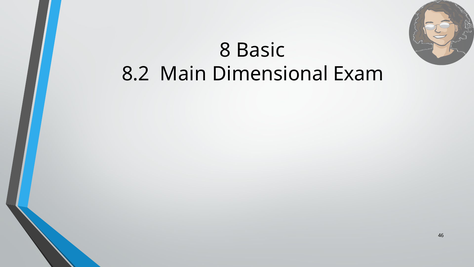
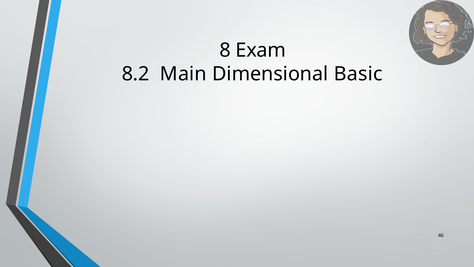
Basic: Basic -> Exam
Exam: Exam -> Basic
